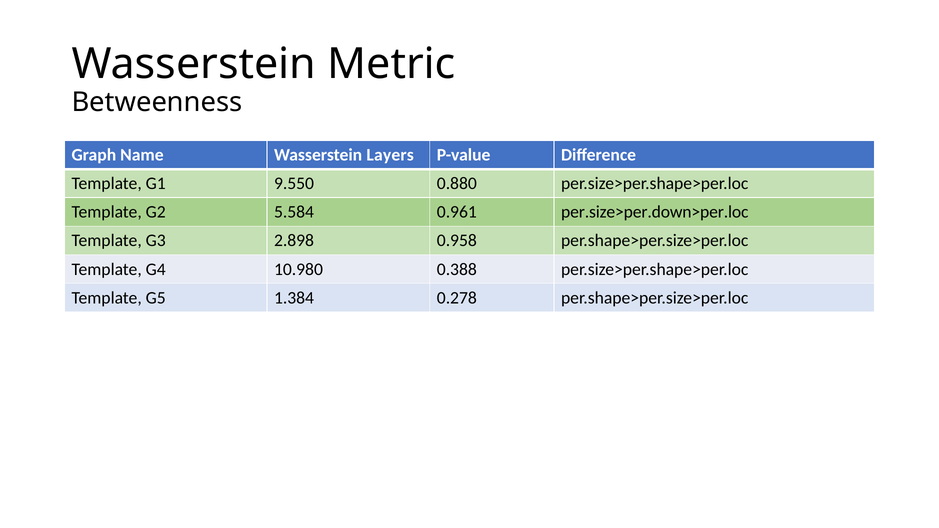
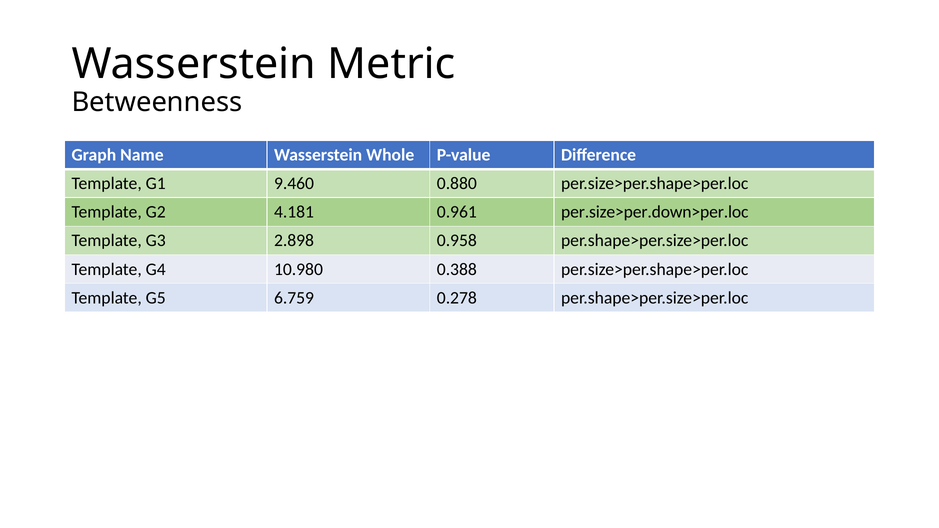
Layers: Layers -> Whole
9.550: 9.550 -> 9.460
5.584: 5.584 -> 4.181
1.384: 1.384 -> 6.759
